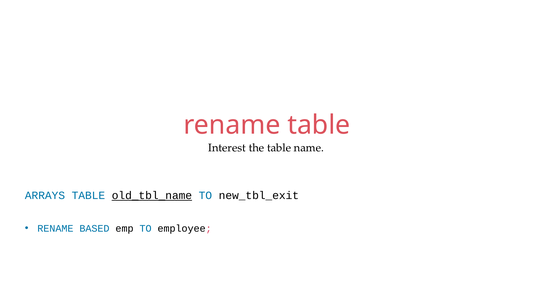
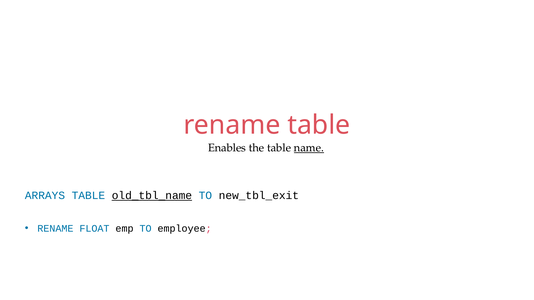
Interest: Interest -> Enables
name underline: none -> present
BASED: BASED -> FLOAT
